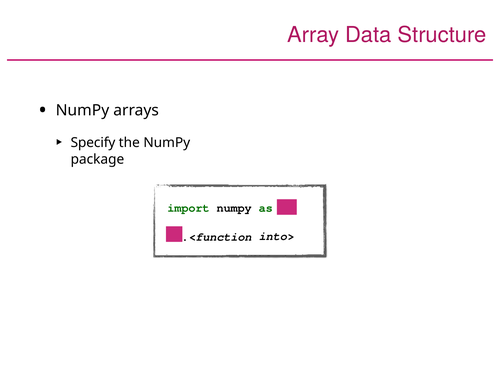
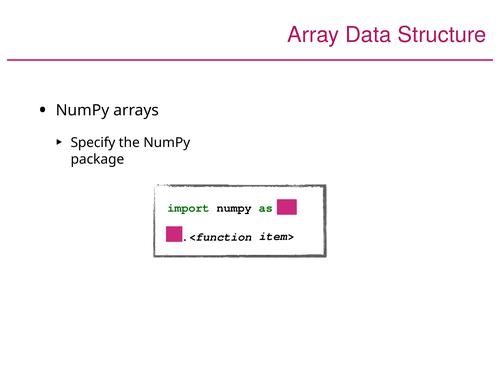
into>: into> -> item>
